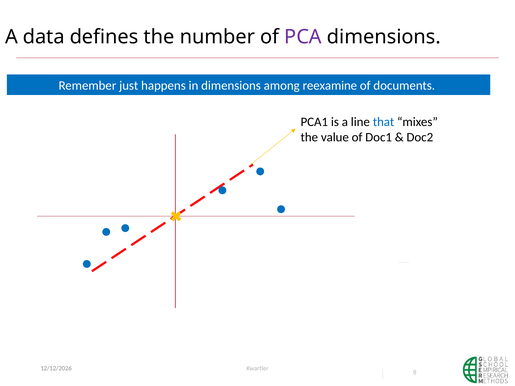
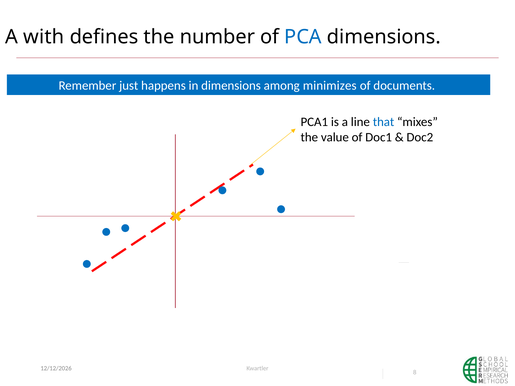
data: data -> with
PCA colour: purple -> blue
reexamine: reexamine -> minimizes
